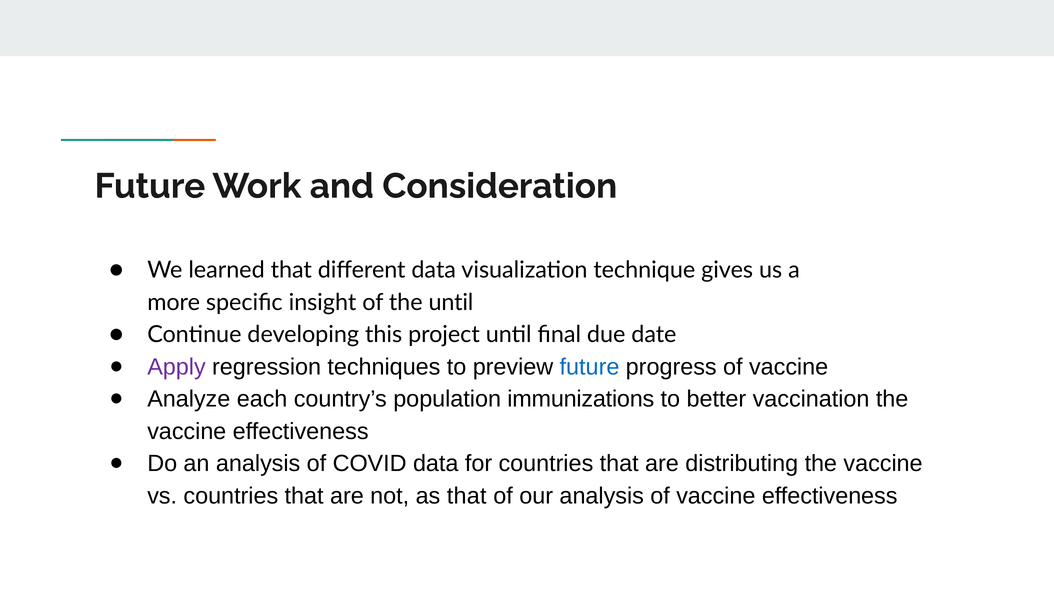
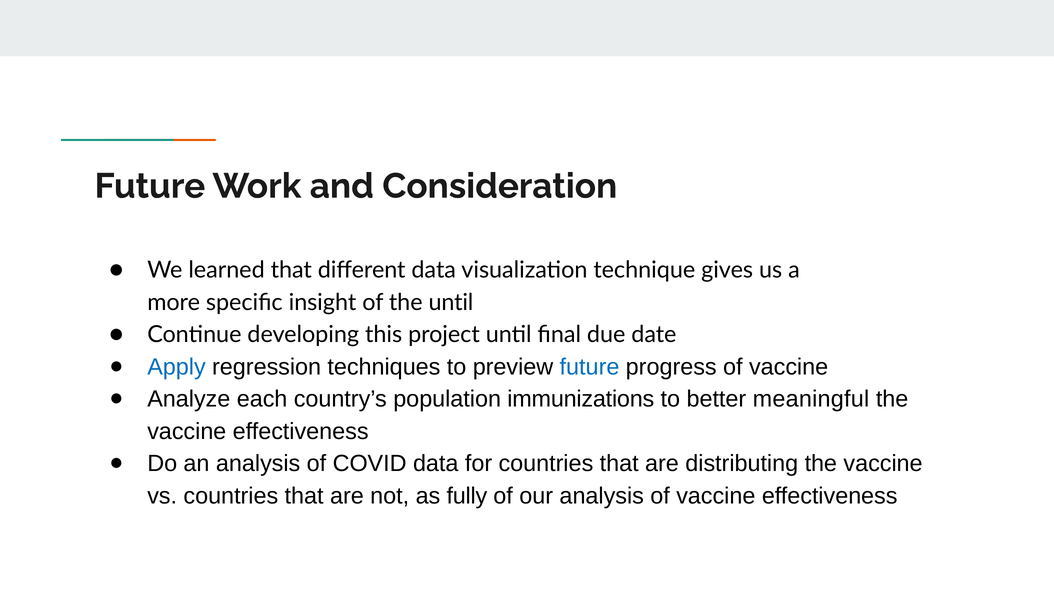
Apply colour: purple -> blue
vaccination: vaccination -> meaningful
as that: that -> fully
